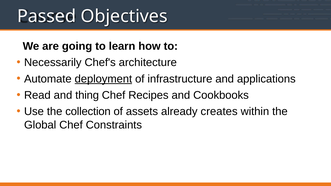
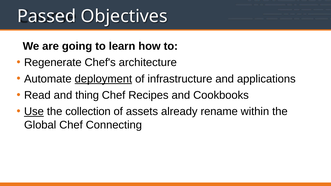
Necessarily: Necessarily -> Regenerate
Use underline: none -> present
creates: creates -> rename
Constraints: Constraints -> Connecting
